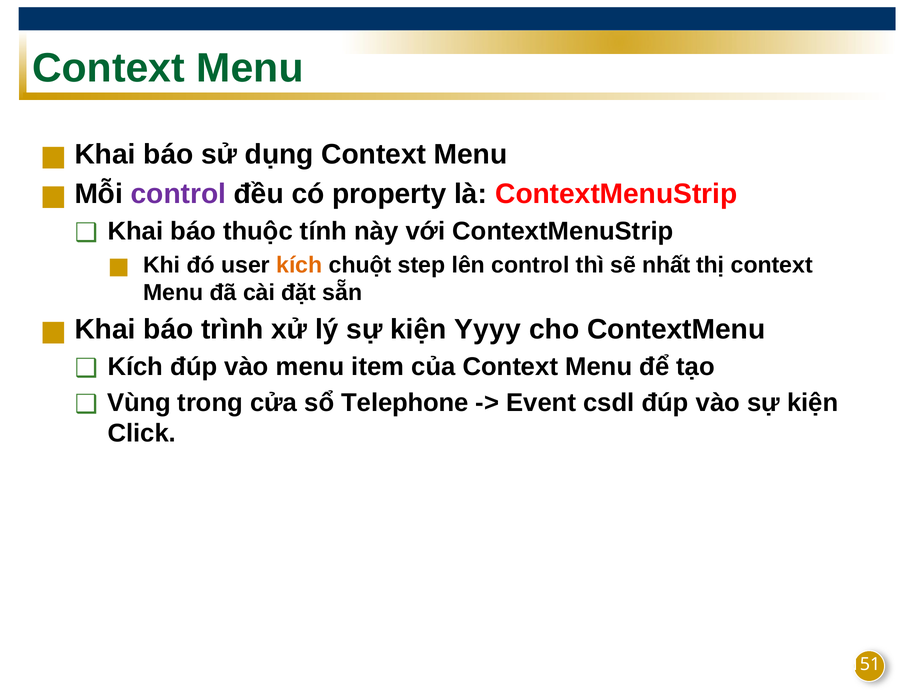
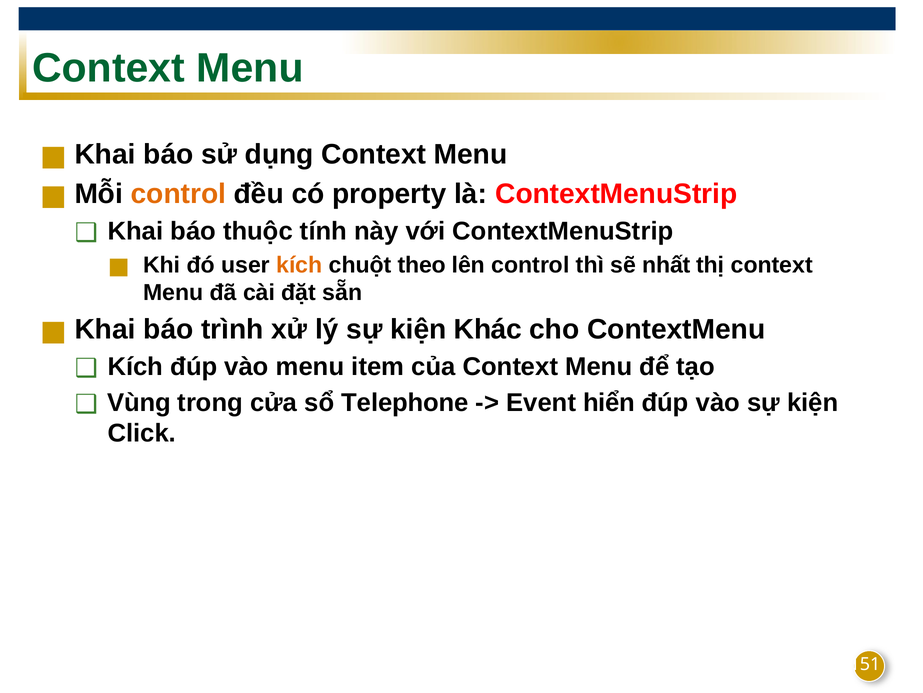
control at (178, 194) colour: purple -> orange
step: step -> theo
Yyyy: Yyyy -> Khác
csdl: csdl -> hiển
